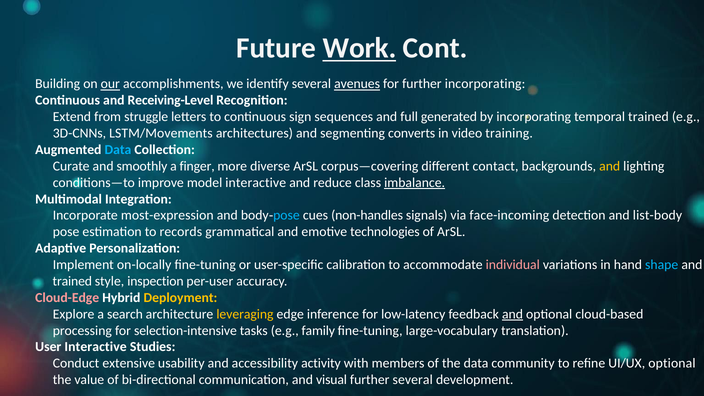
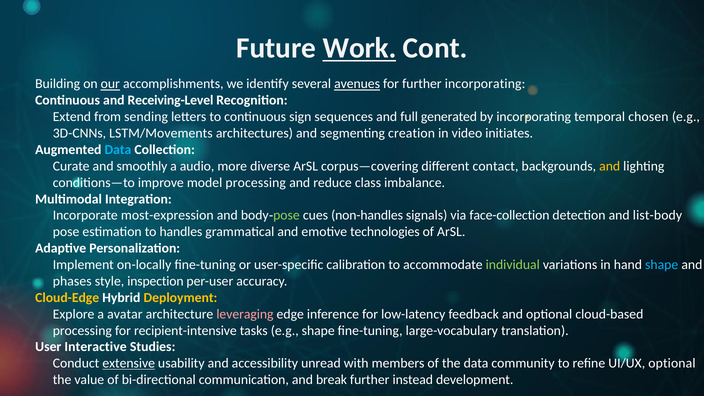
struggle: struggle -> sending
temporal trained: trained -> chosen
converts: converts -> creation
training: training -> initiates
finger: finger -> audio
model interactive: interactive -> processing
imbalance underline: present -> none
pose at (286, 215) colour: light blue -> light green
face-incoming: face-incoming -> face-collection
records: records -> handles
individual colour: pink -> light green
trained at (72, 281): trained -> phases
Cloud-Edge colour: pink -> yellow
search: search -> avatar
leveraging colour: yellow -> pink
and at (513, 314) underline: present -> none
selection-intensive: selection-intensive -> recipient-intensive
e.g family: family -> shape
extensive underline: none -> present
activity: activity -> unread
visual: visual -> break
further several: several -> instead
